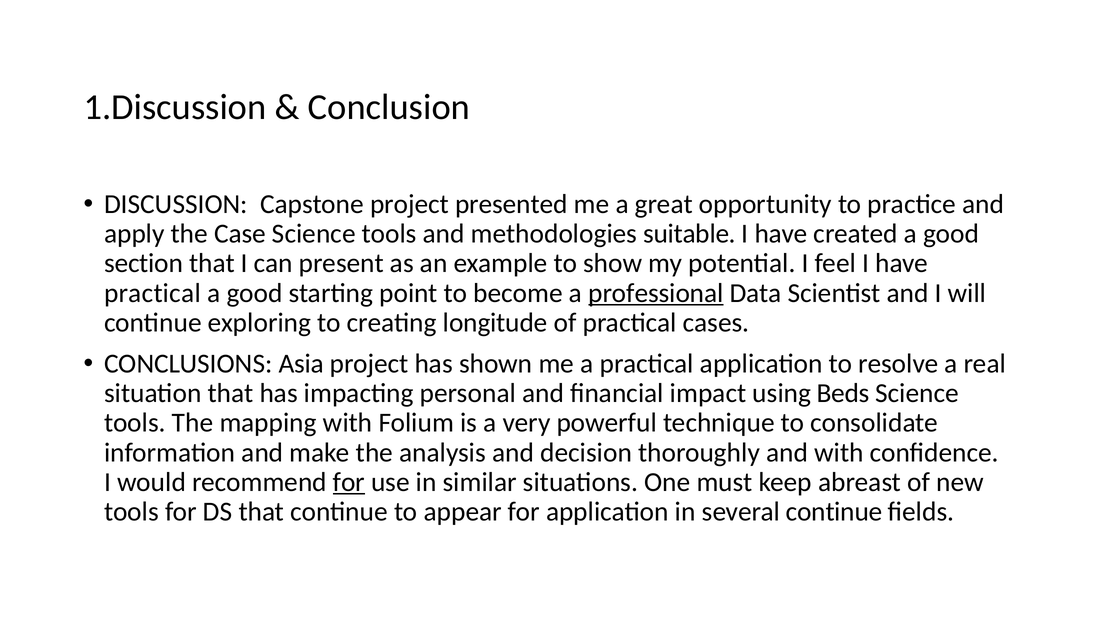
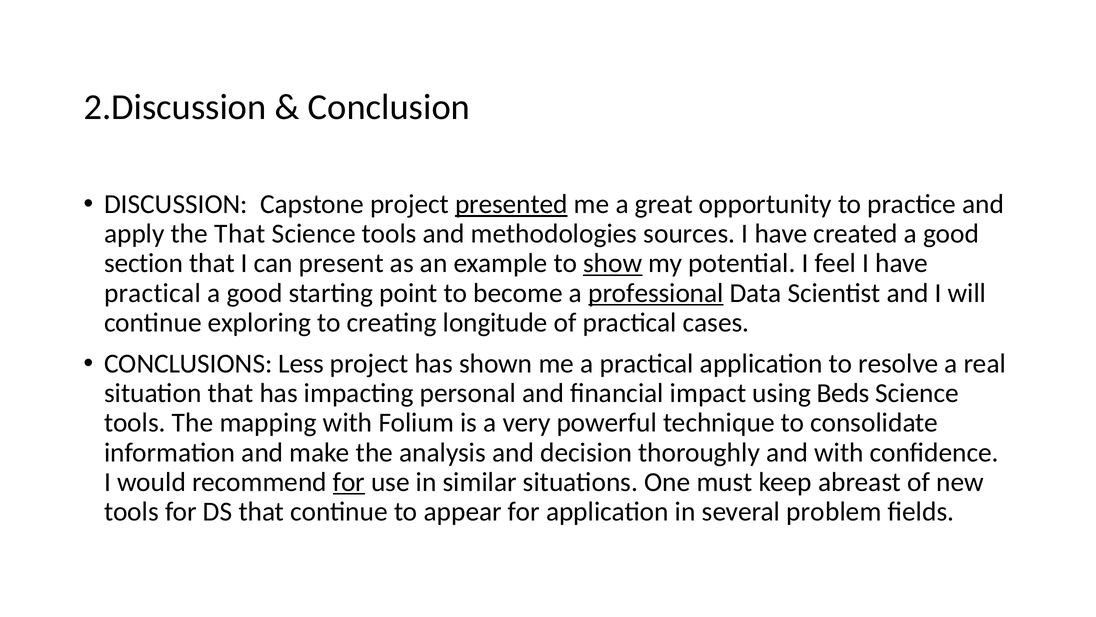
1.Discussion: 1.Discussion -> 2.Discussion
presented underline: none -> present
the Case: Case -> That
suitable: suitable -> sources
show underline: none -> present
Asia: Asia -> Less
several continue: continue -> problem
